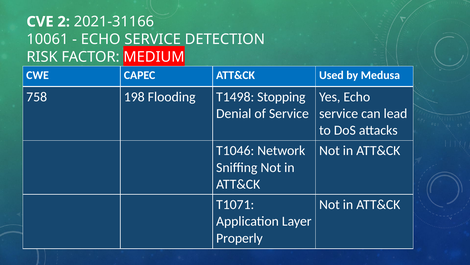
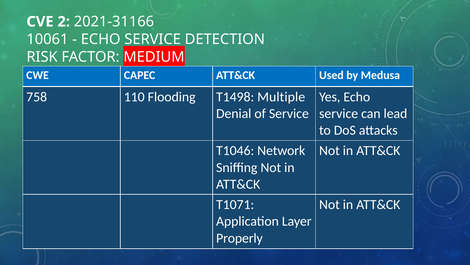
198: 198 -> 110
Stopping: Stopping -> Multiple
